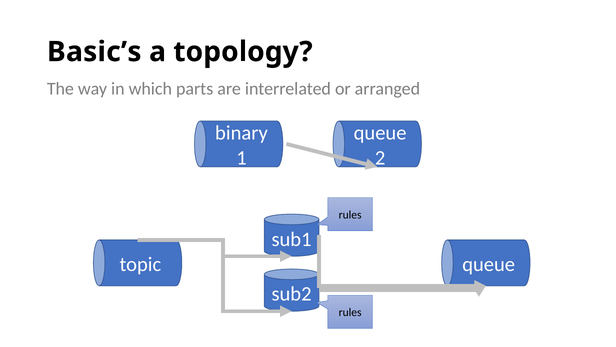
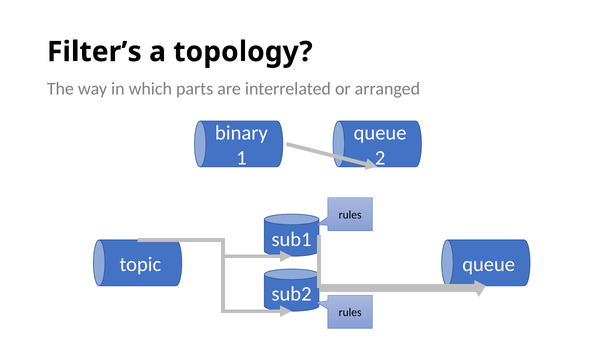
Basic’s: Basic’s -> Filter’s
